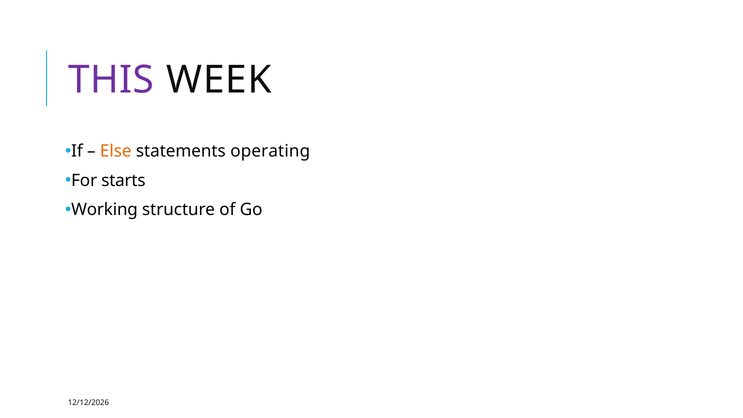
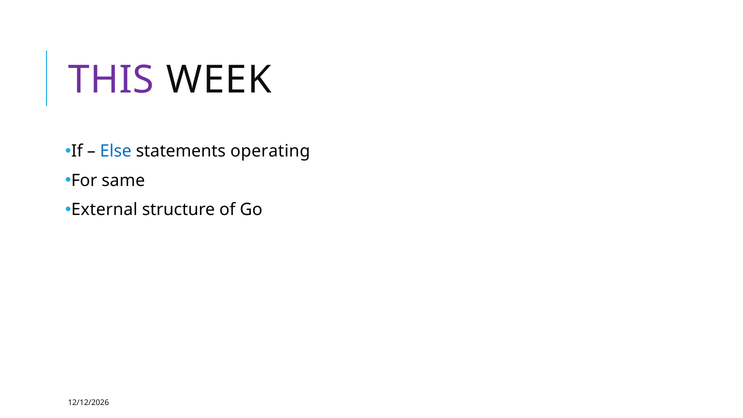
Else colour: orange -> blue
starts: starts -> same
Working: Working -> External
